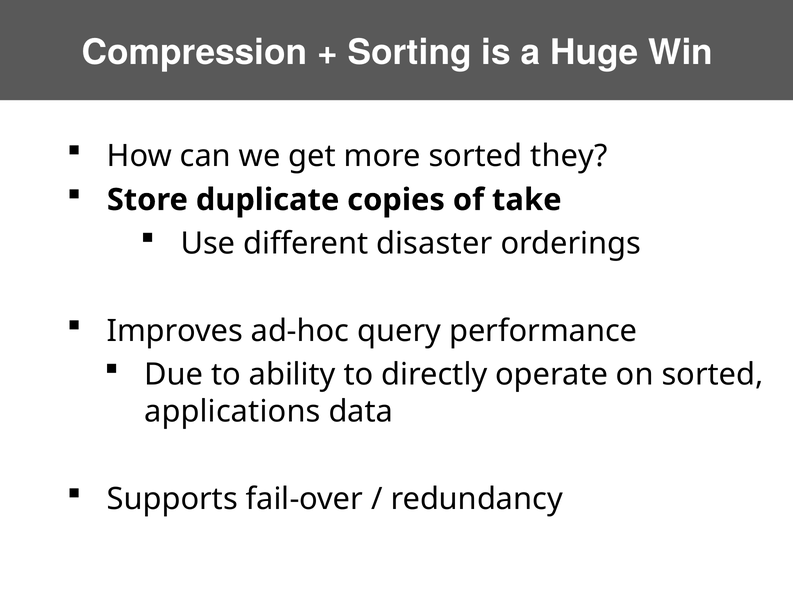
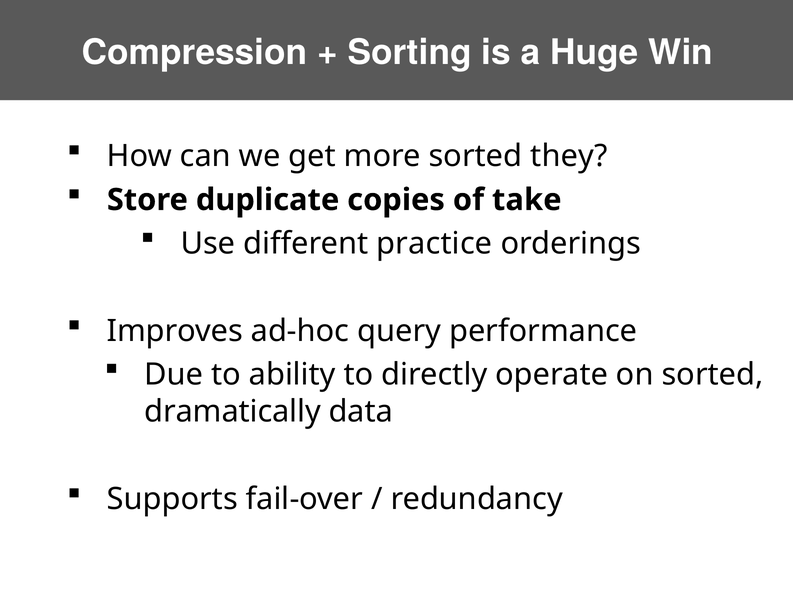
disaster: disaster -> practice
applications: applications -> dramatically
